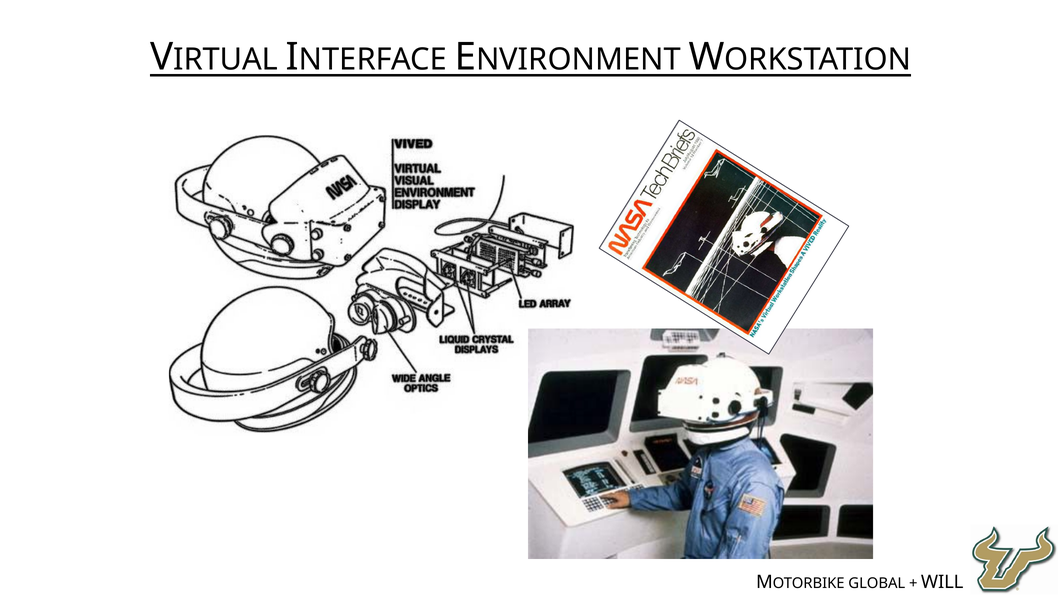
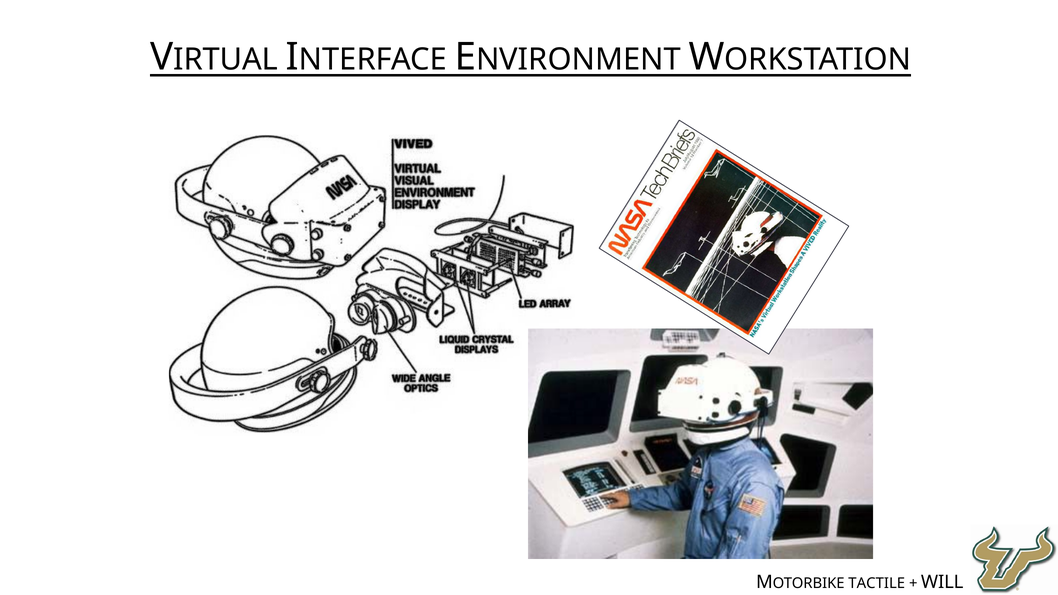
GLOBAL: GLOBAL -> TACTILE
